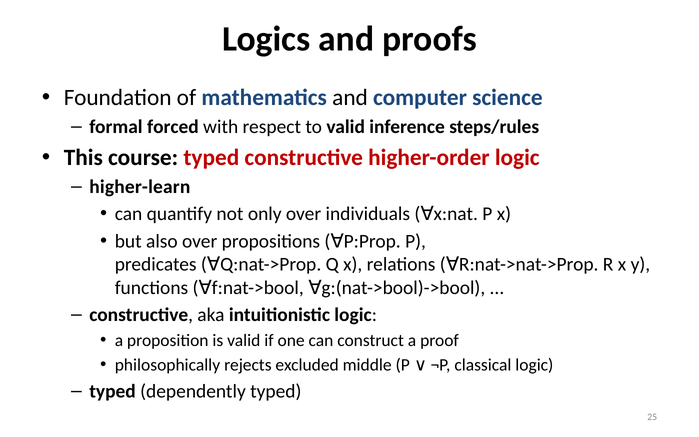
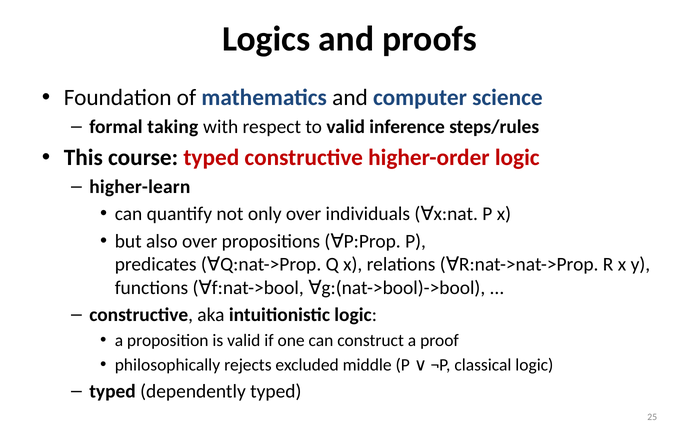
forced: forced -> taking
